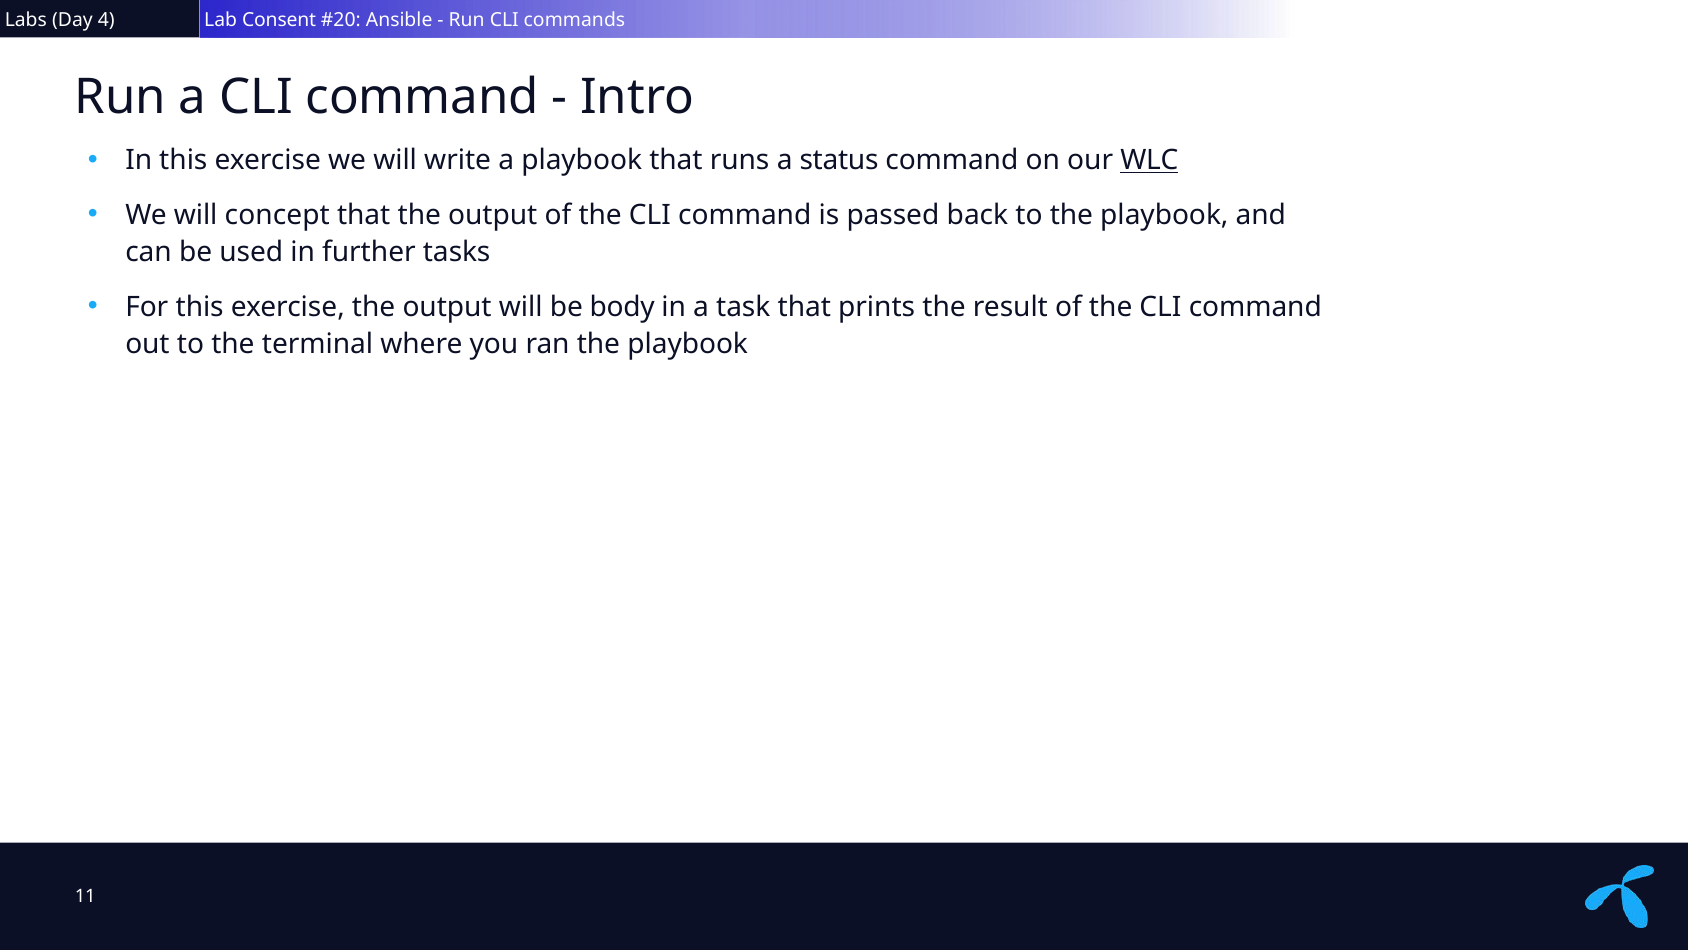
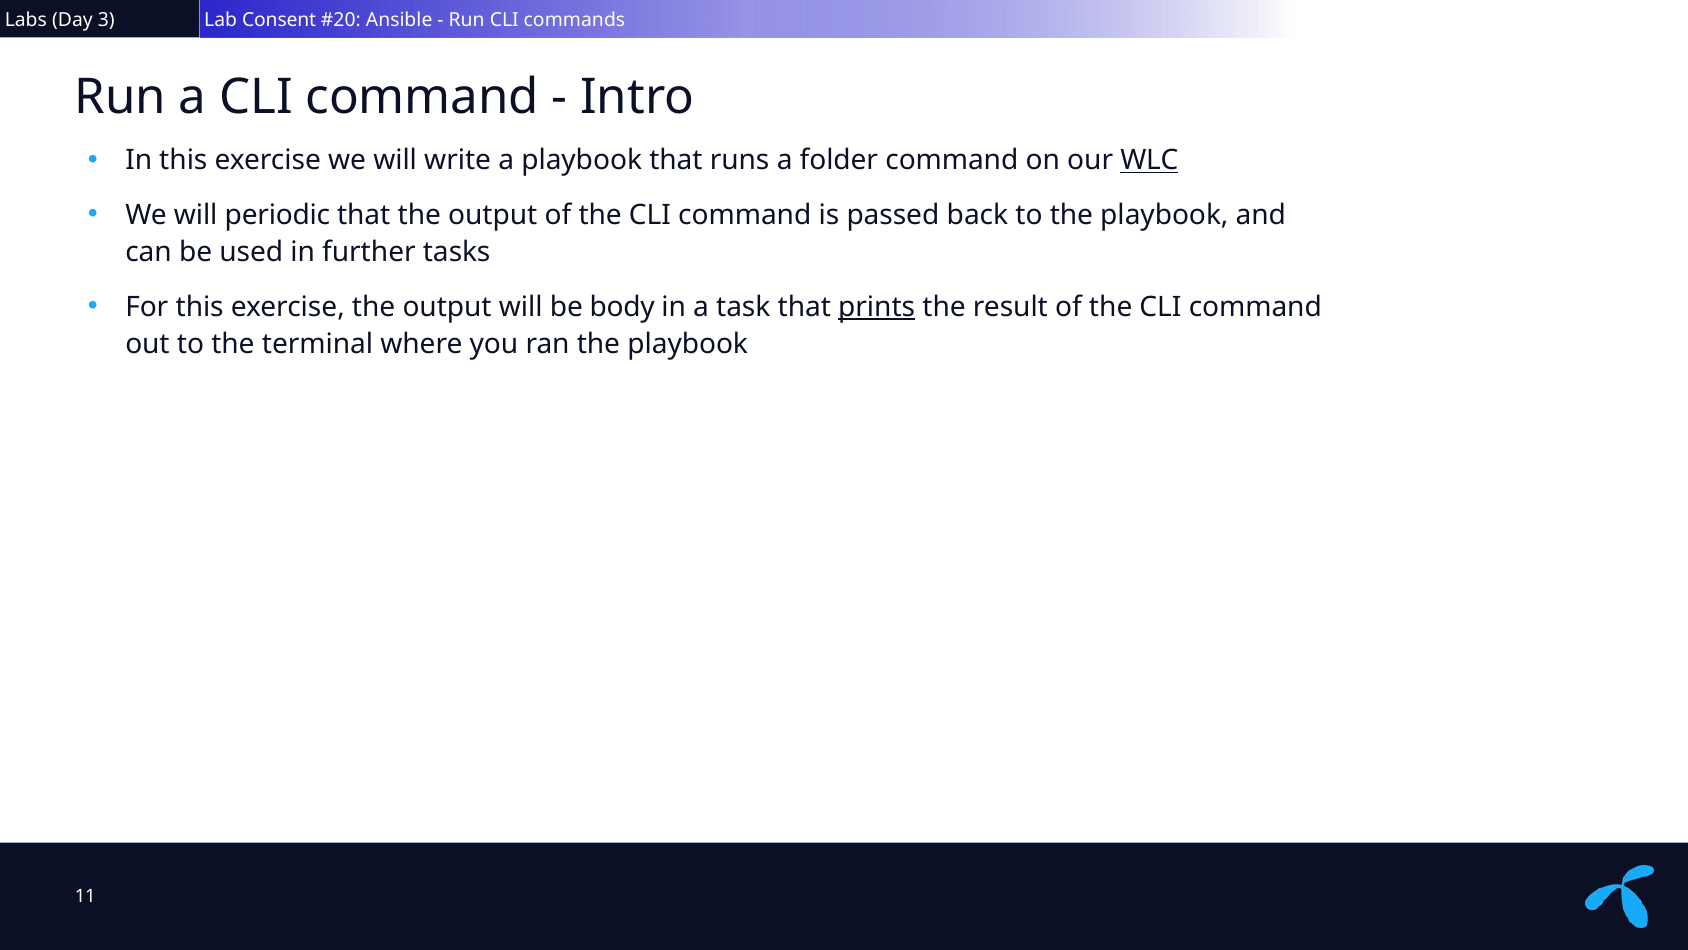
4: 4 -> 3
status: status -> folder
concept: concept -> periodic
prints underline: none -> present
